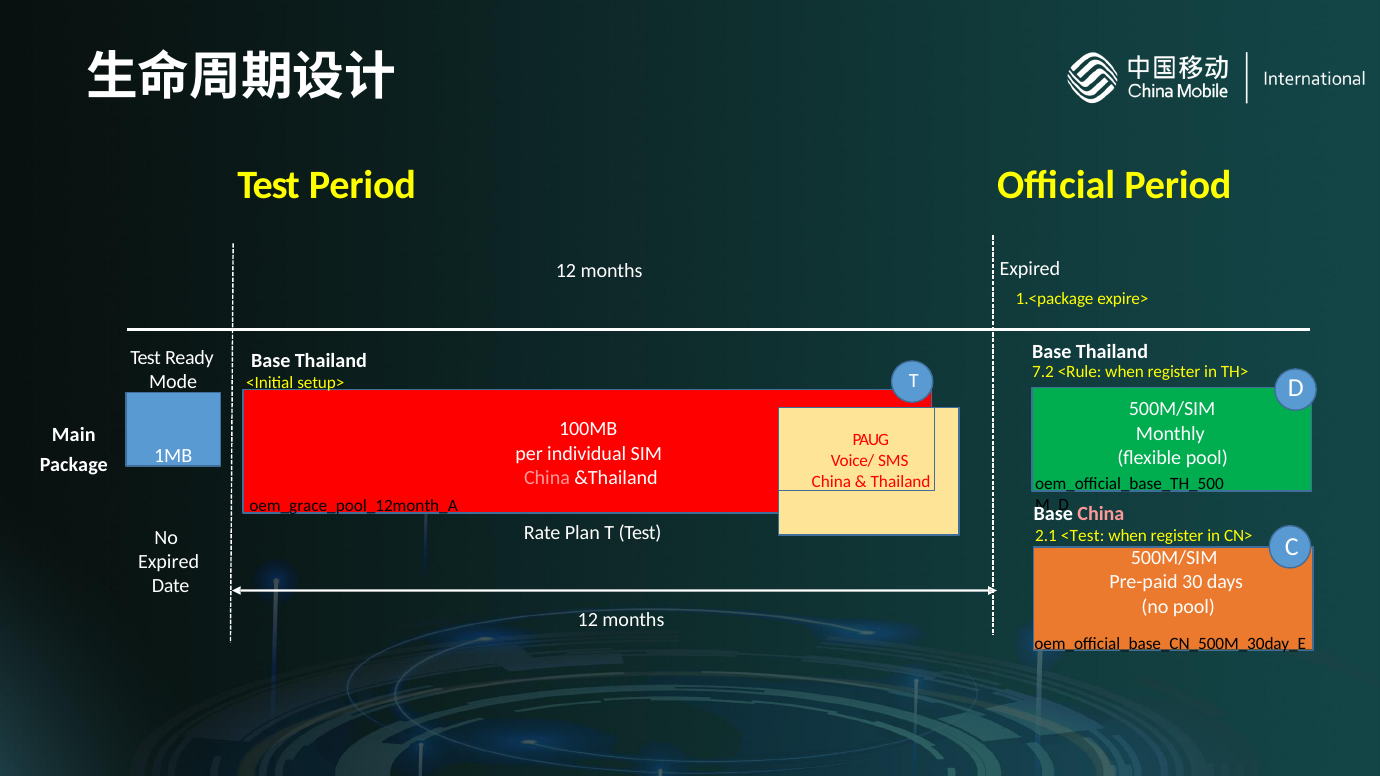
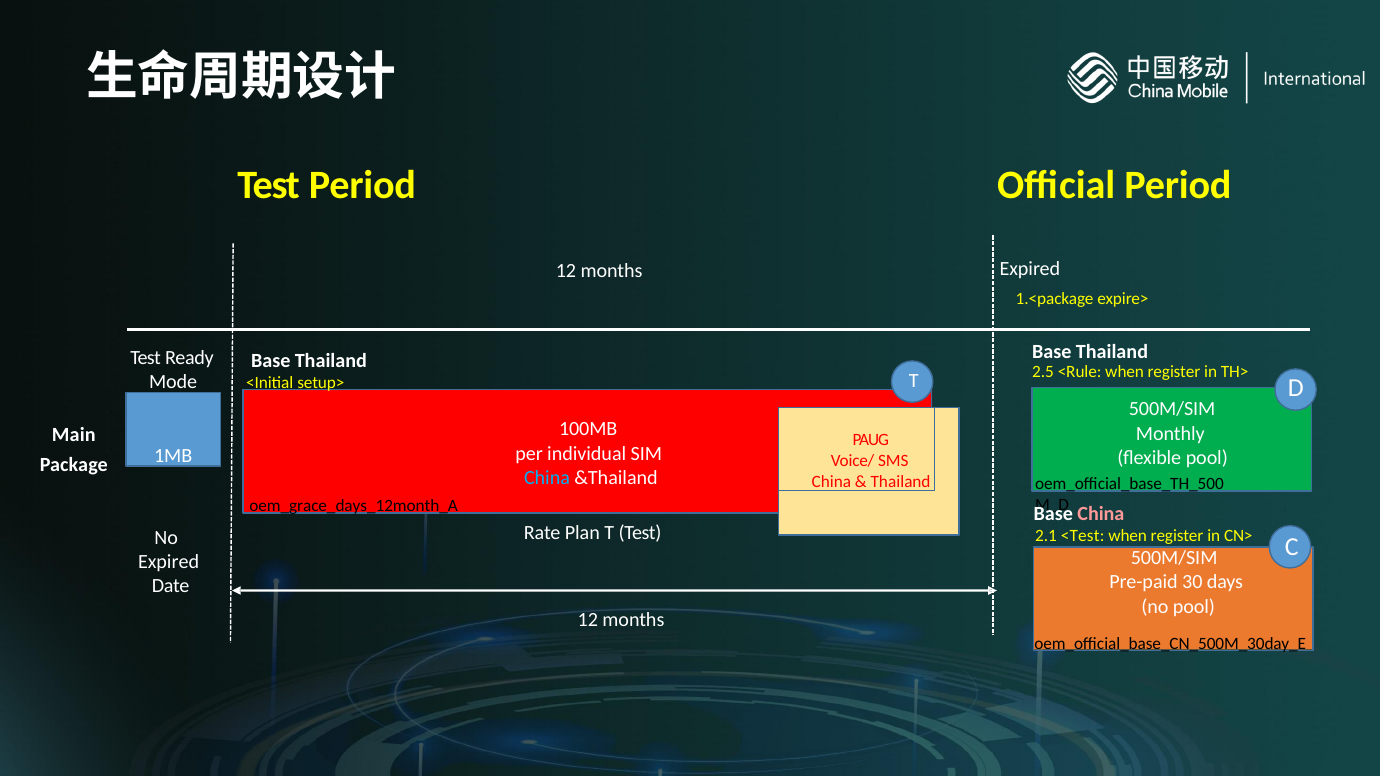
7.2: 7.2 -> 2.5
China at (547, 478) colour: pink -> light blue
oem_grace_pool_12month_A: oem_grace_pool_12month_A -> oem_grace_days_12month_A
